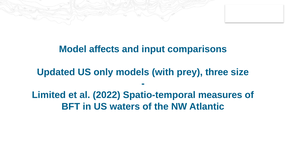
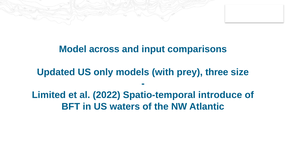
affects: affects -> across
measures: measures -> introduce
